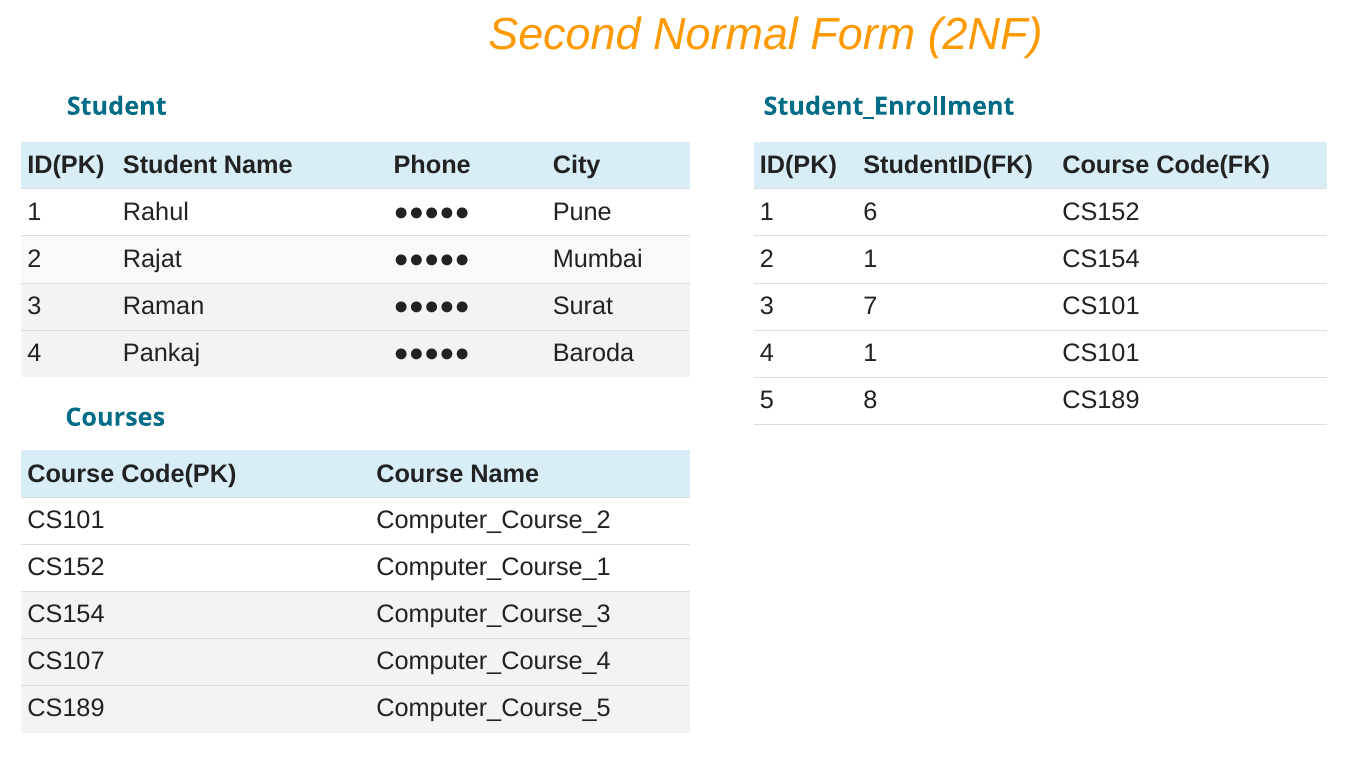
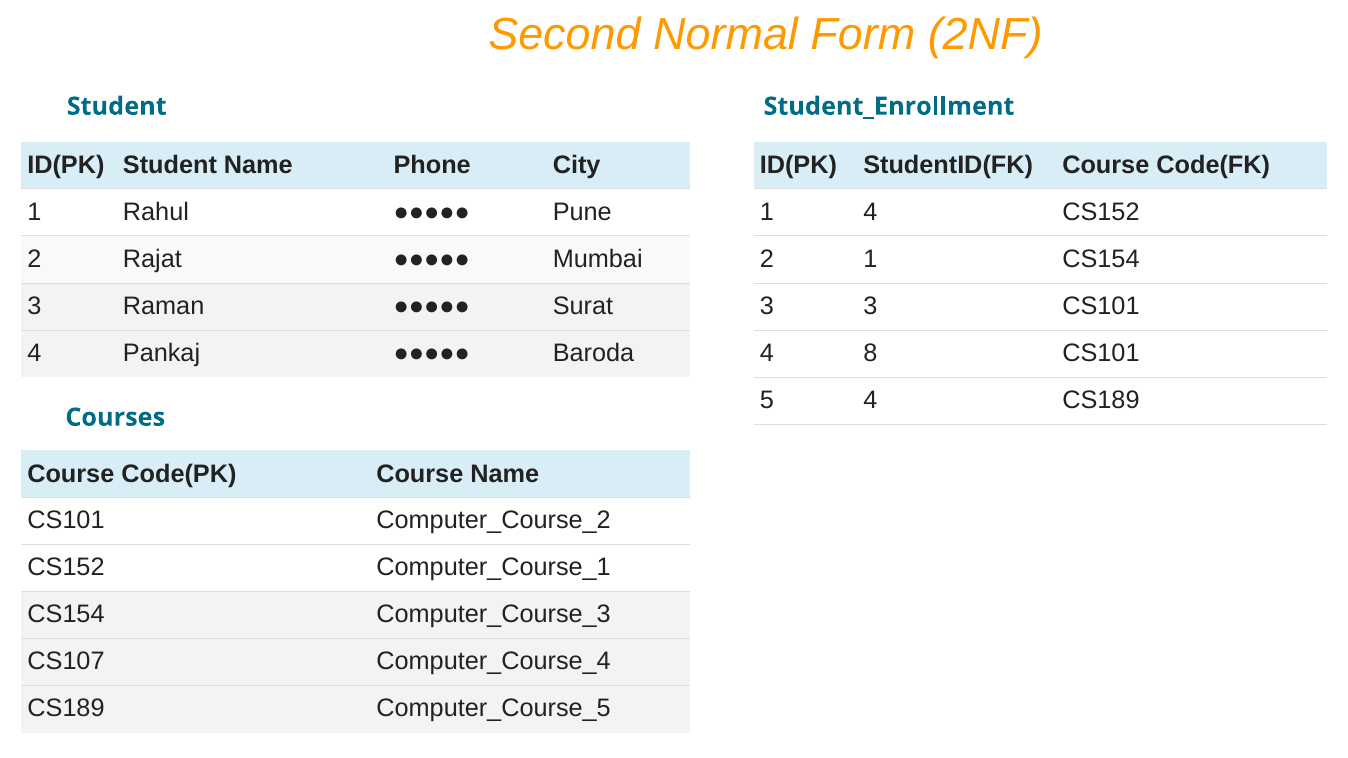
1 6: 6 -> 4
3 7: 7 -> 3
4 1: 1 -> 8
5 8: 8 -> 4
